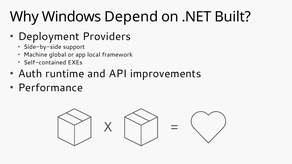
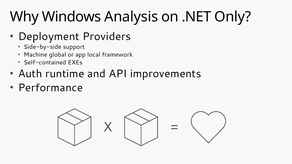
Depend: Depend -> Analysis
Built: Built -> Only
